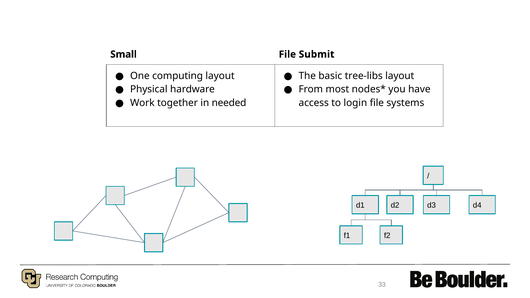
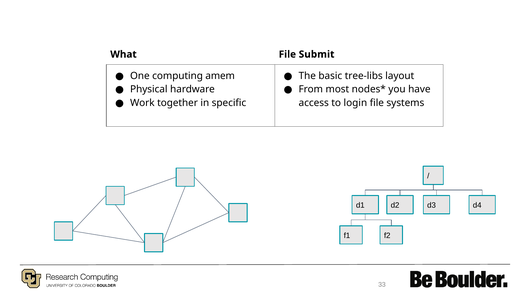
Small: Small -> What
computing layout: layout -> amem
needed: needed -> specific
